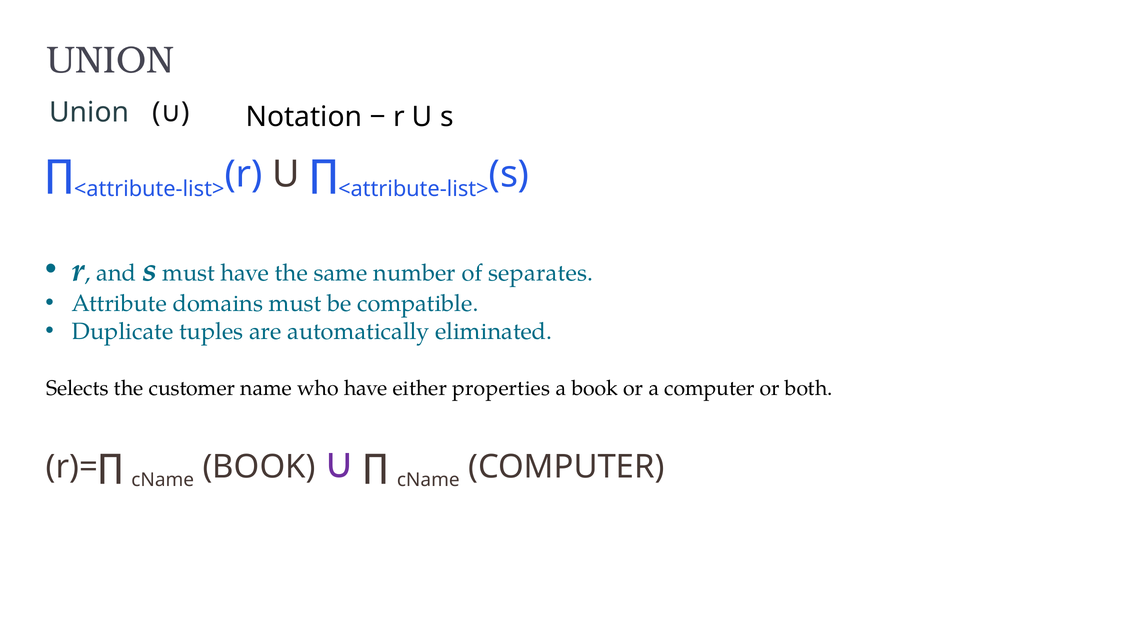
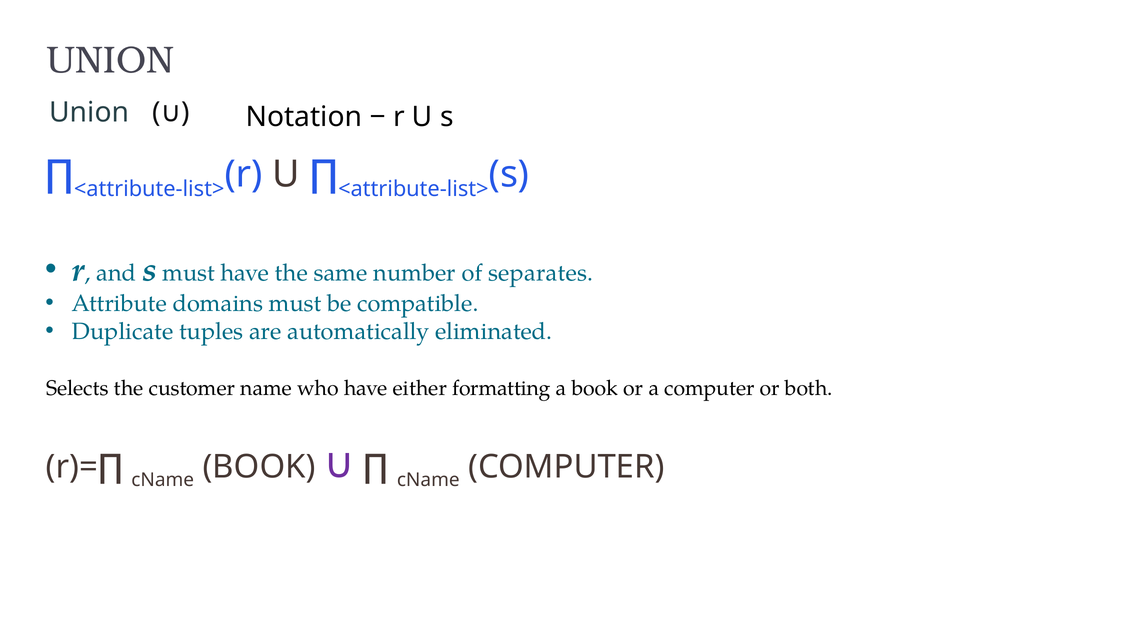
properties: properties -> formatting
